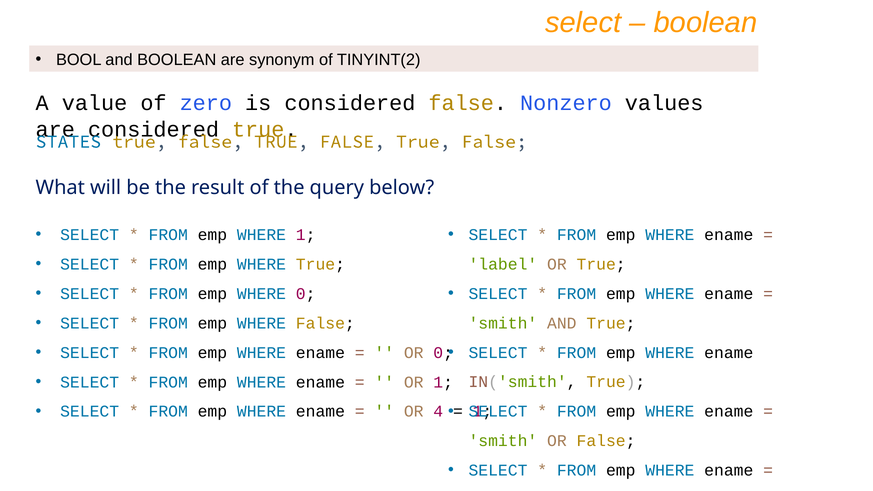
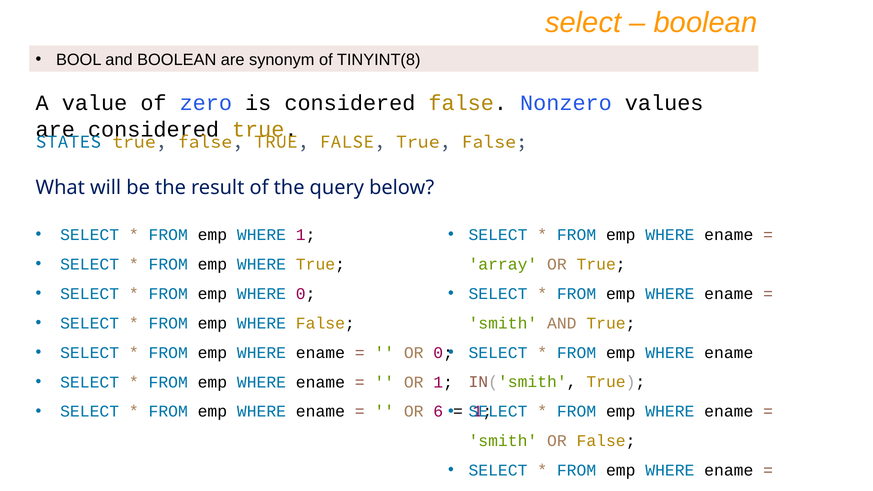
TINYINT(2: TINYINT(2 -> TINYINT(8
label: label -> array
4: 4 -> 6
